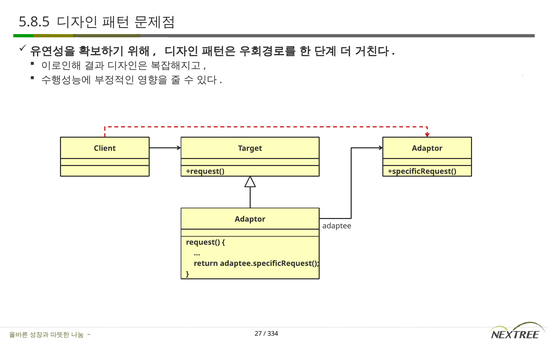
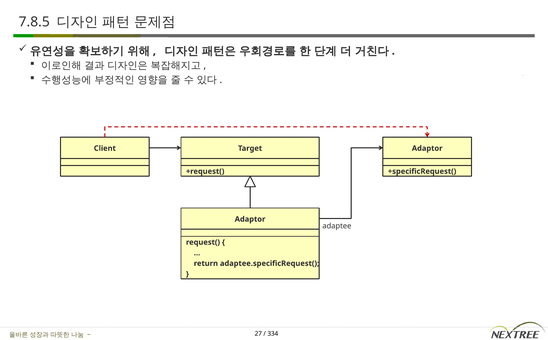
5.8.5: 5.8.5 -> 7.8.5
